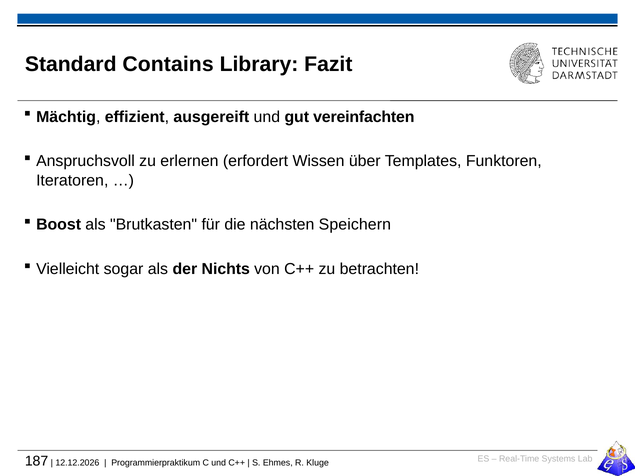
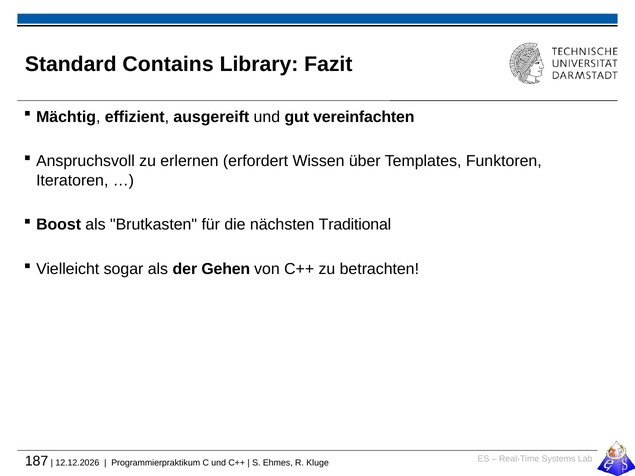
Speichern: Speichern -> Traditional
Nichts: Nichts -> Gehen
